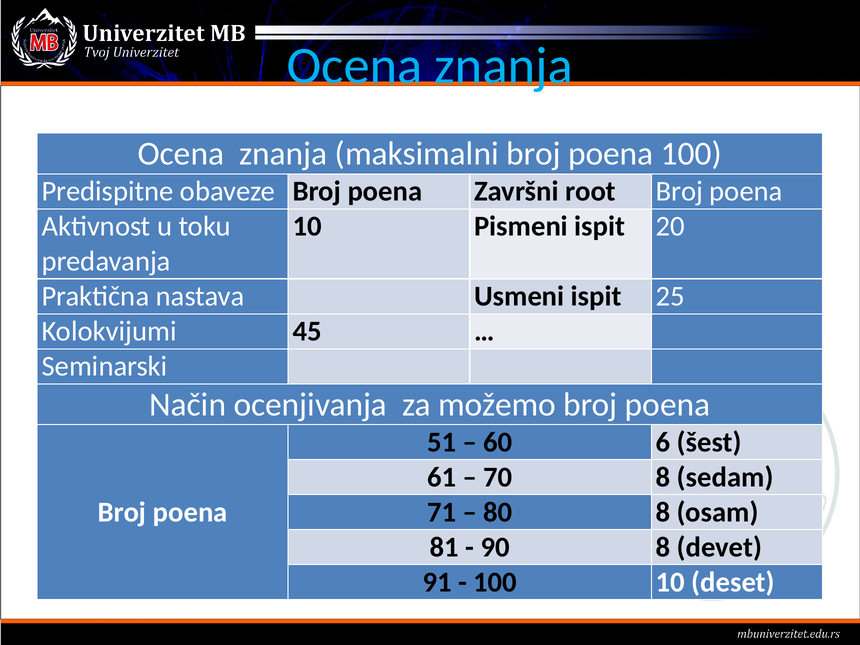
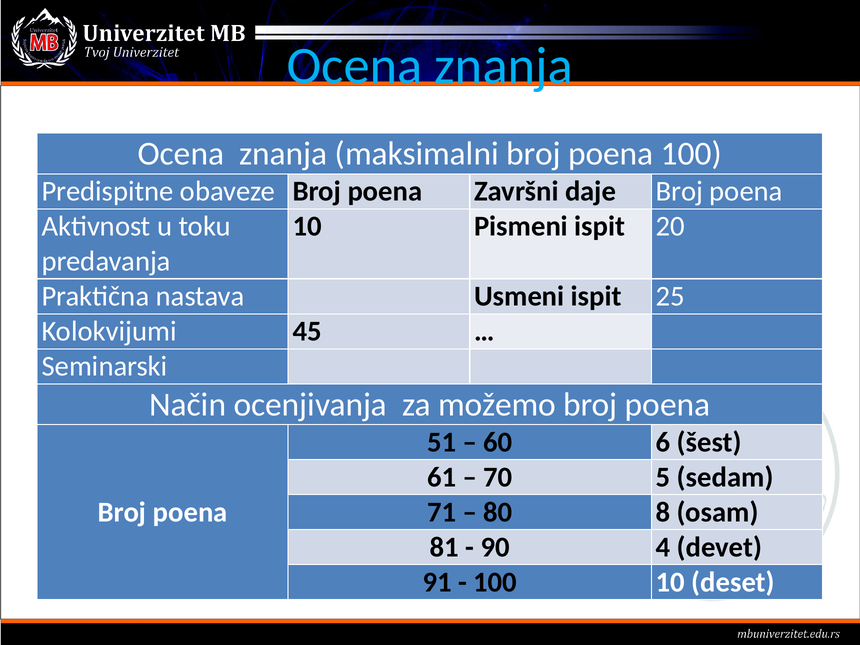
root: root -> daje
70 8: 8 -> 5
90 8: 8 -> 4
